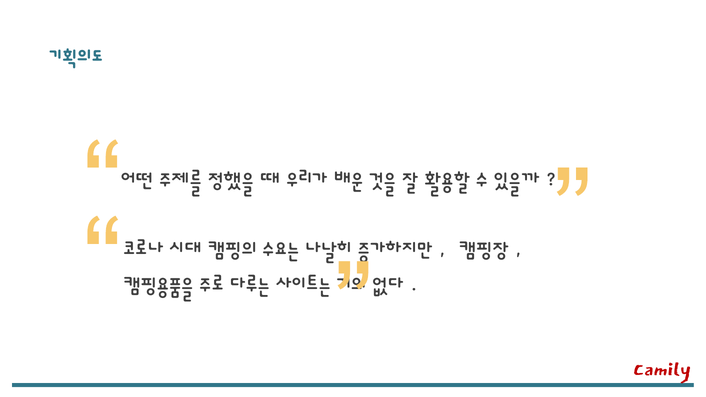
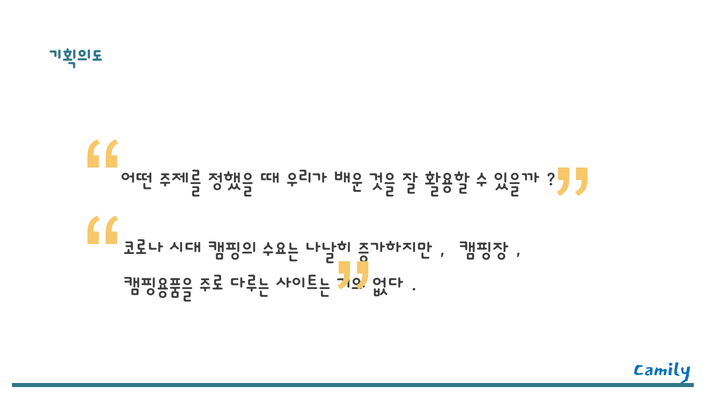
Camily colour: red -> blue
